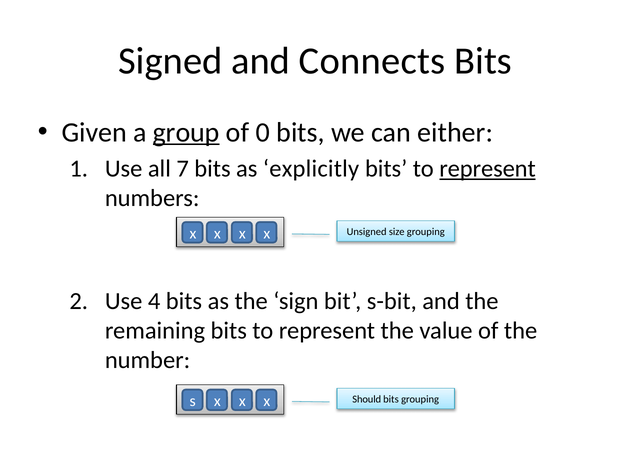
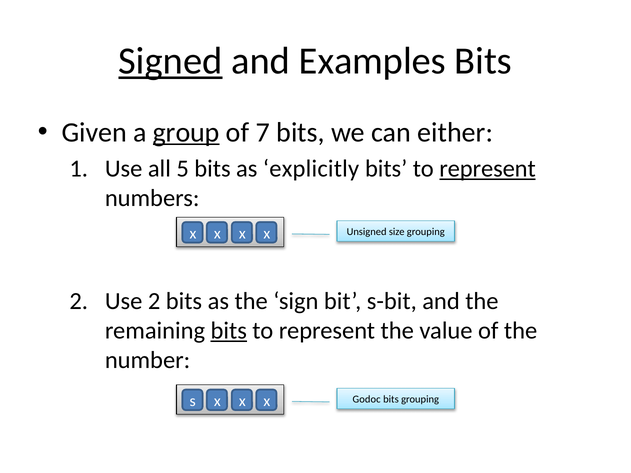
Signed underline: none -> present
Connects: Connects -> Examples
0: 0 -> 7
7: 7 -> 5
Use 4: 4 -> 2
bits at (229, 331) underline: none -> present
Should: Should -> Godoc
